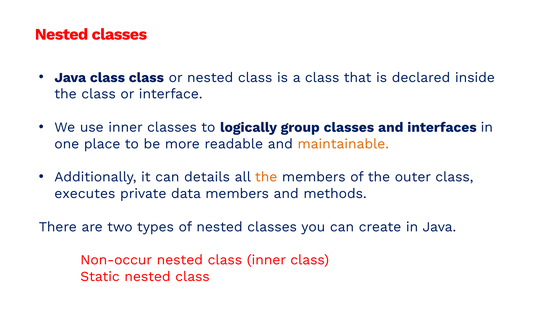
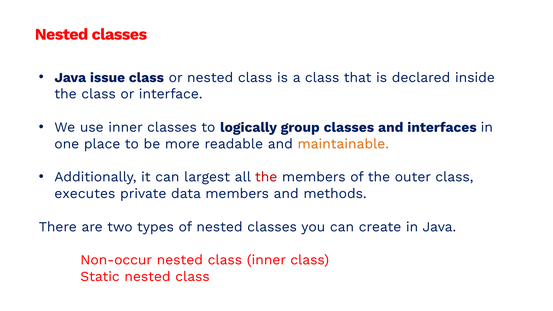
Java class: class -> issue
details: details -> largest
the at (266, 177) colour: orange -> red
